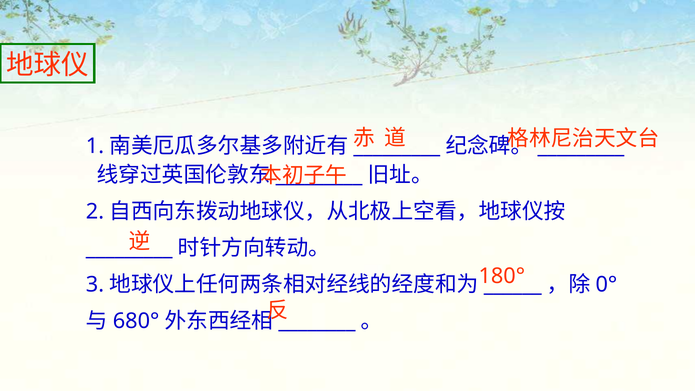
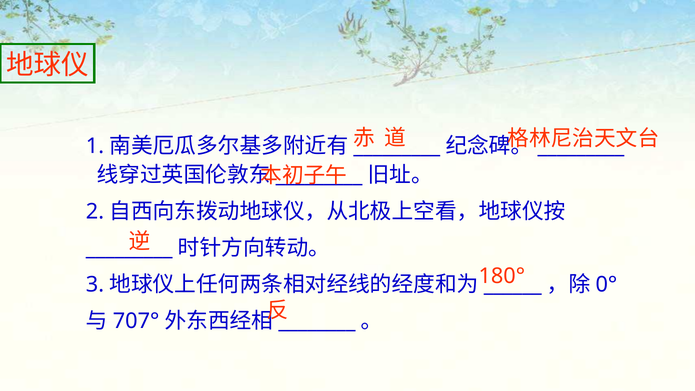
680°: 680° -> 707°
